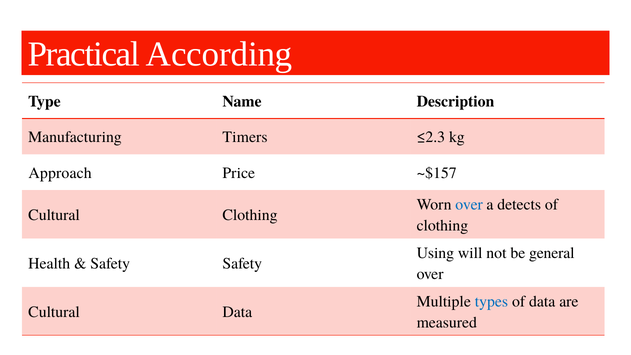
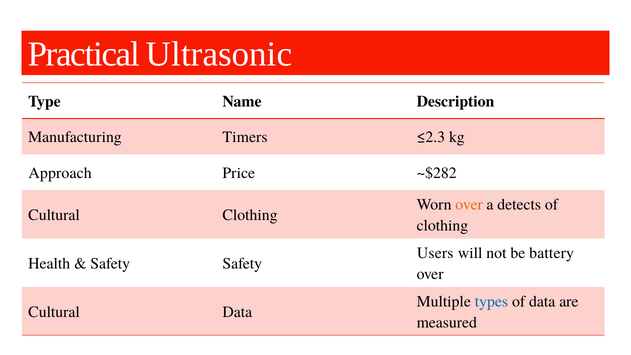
According: According -> Ultrasonic
~$157: ~$157 -> ~$282
over at (469, 205) colour: blue -> orange
Using: Using -> Users
general: general -> battery
